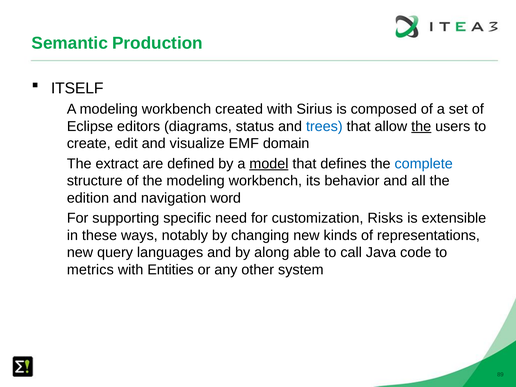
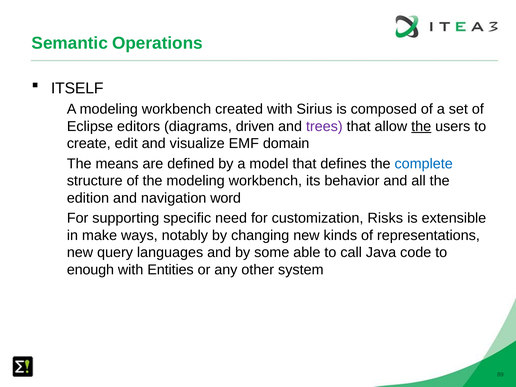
Production: Production -> Operations
status: status -> driven
trees colour: blue -> purple
extract: extract -> means
model underline: present -> none
these: these -> make
along: along -> some
metrics: metrics -> enough
